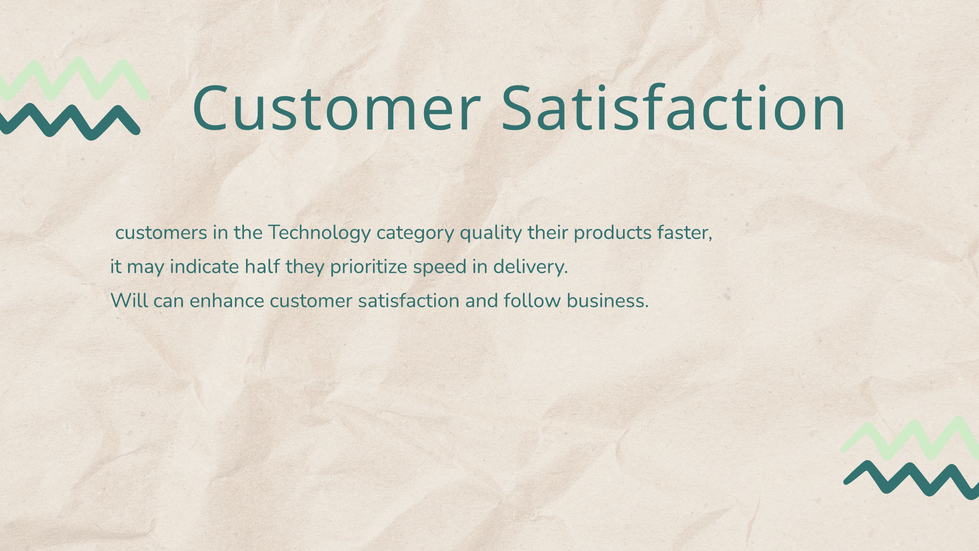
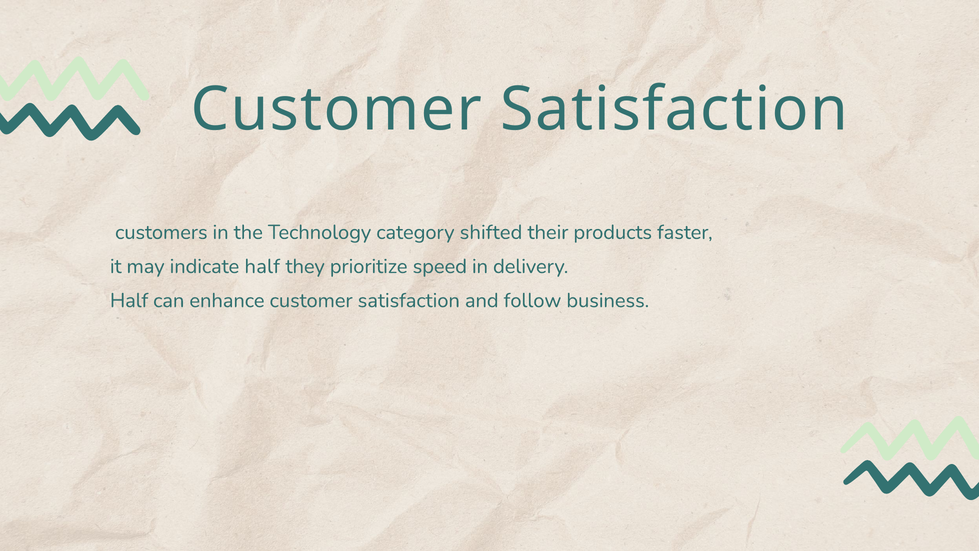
quality: quality -> shifted
Will at (129, 300): Will -> Half
